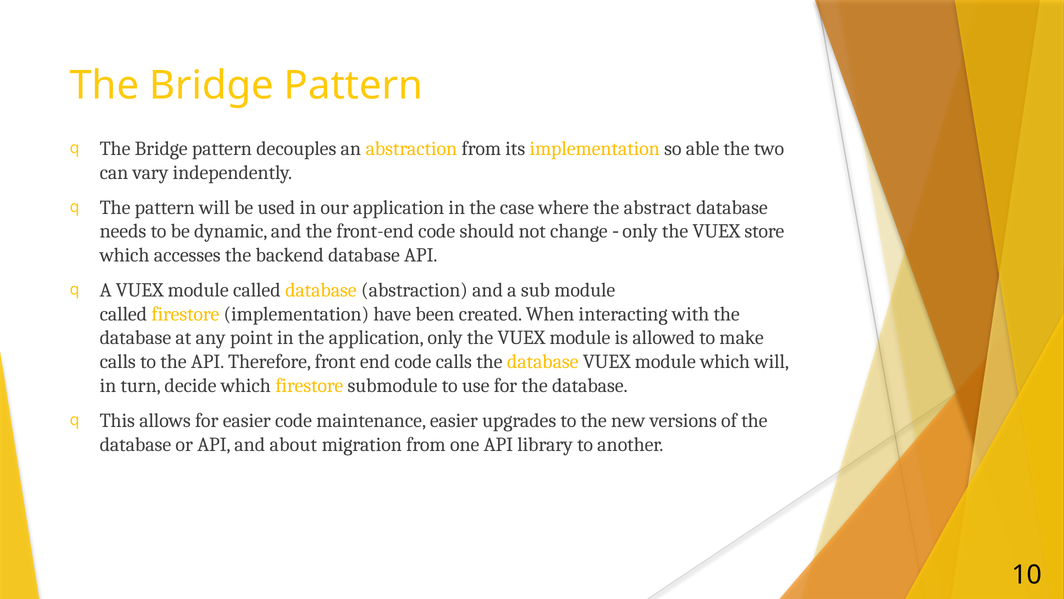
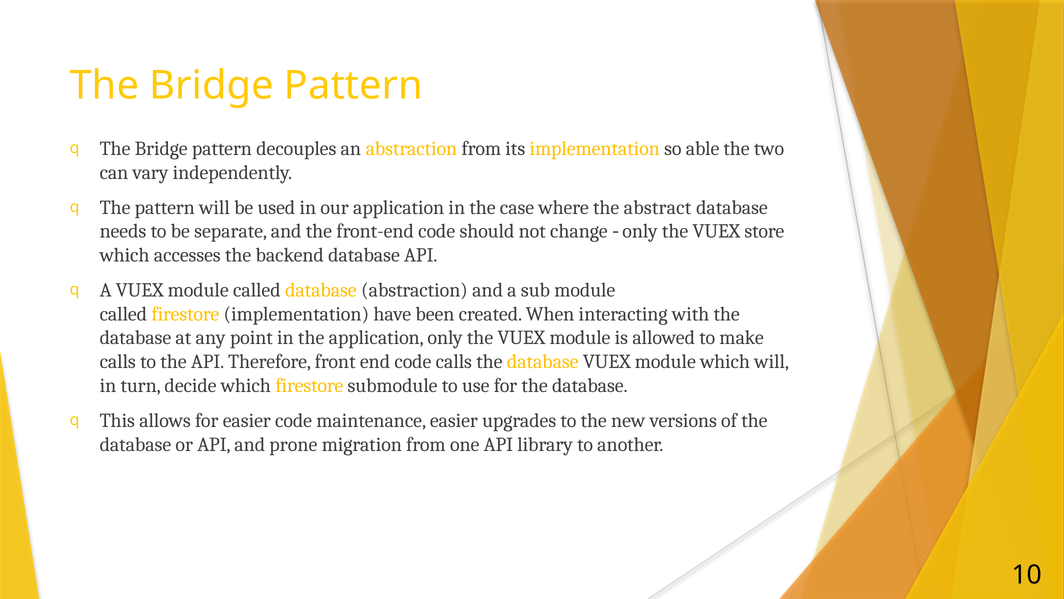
dynamic: dynamic -> separate
about: about -> prone
